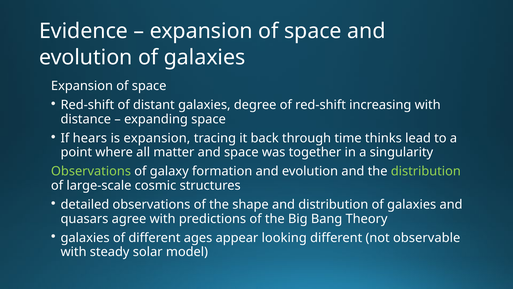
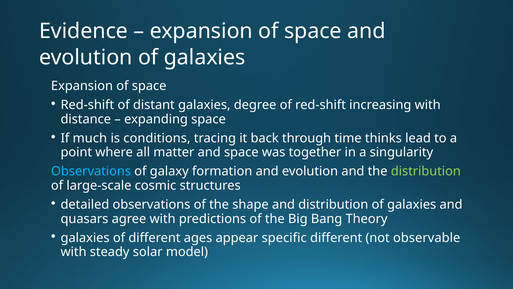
hears: hears -> much
is expansion: expansion -> conditions
Observations at (91, 171) colour: light green -> light blue
looking: looking -> specific
